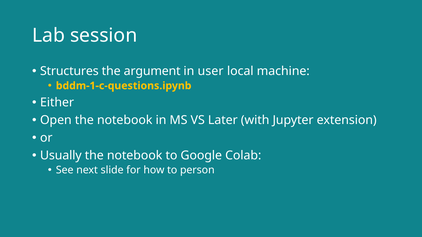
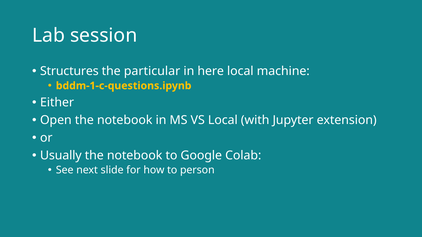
argument: argument -> particular
user: user -> here
VS Later: Later -> Local
